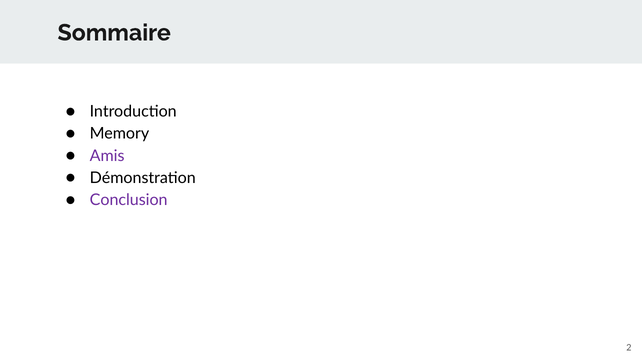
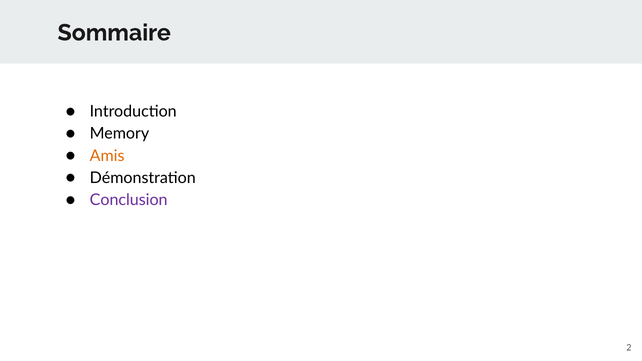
Amis colour: purple -> orange
